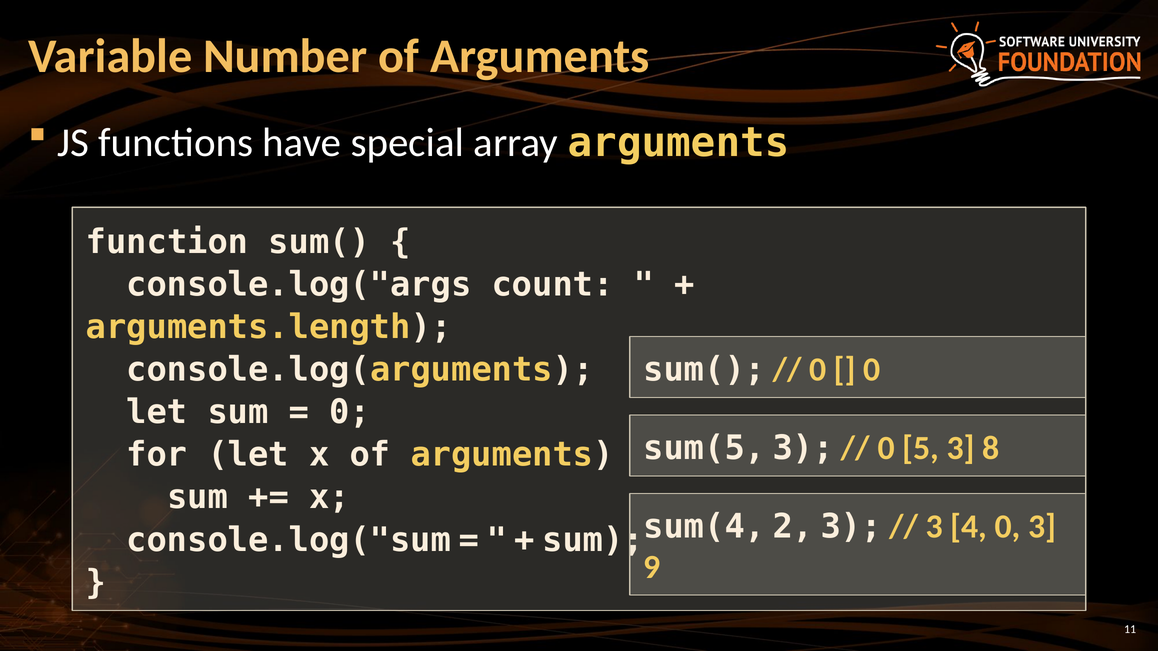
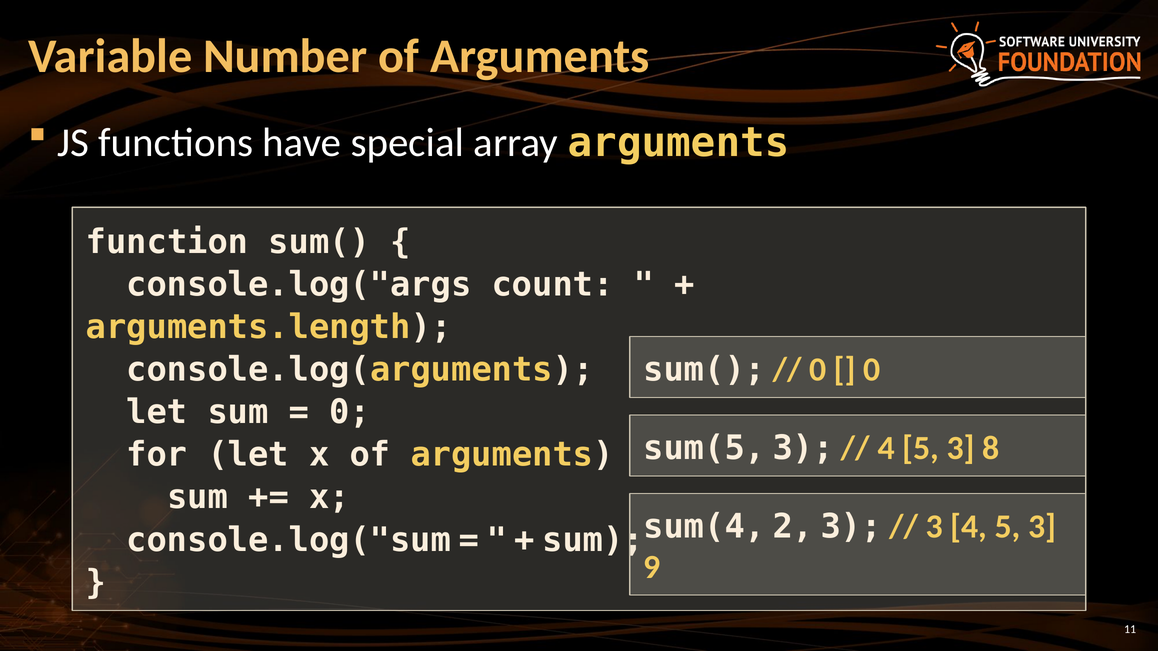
0 at (886, 448): 0 -> 4
3 4 0: 0 -> 5
